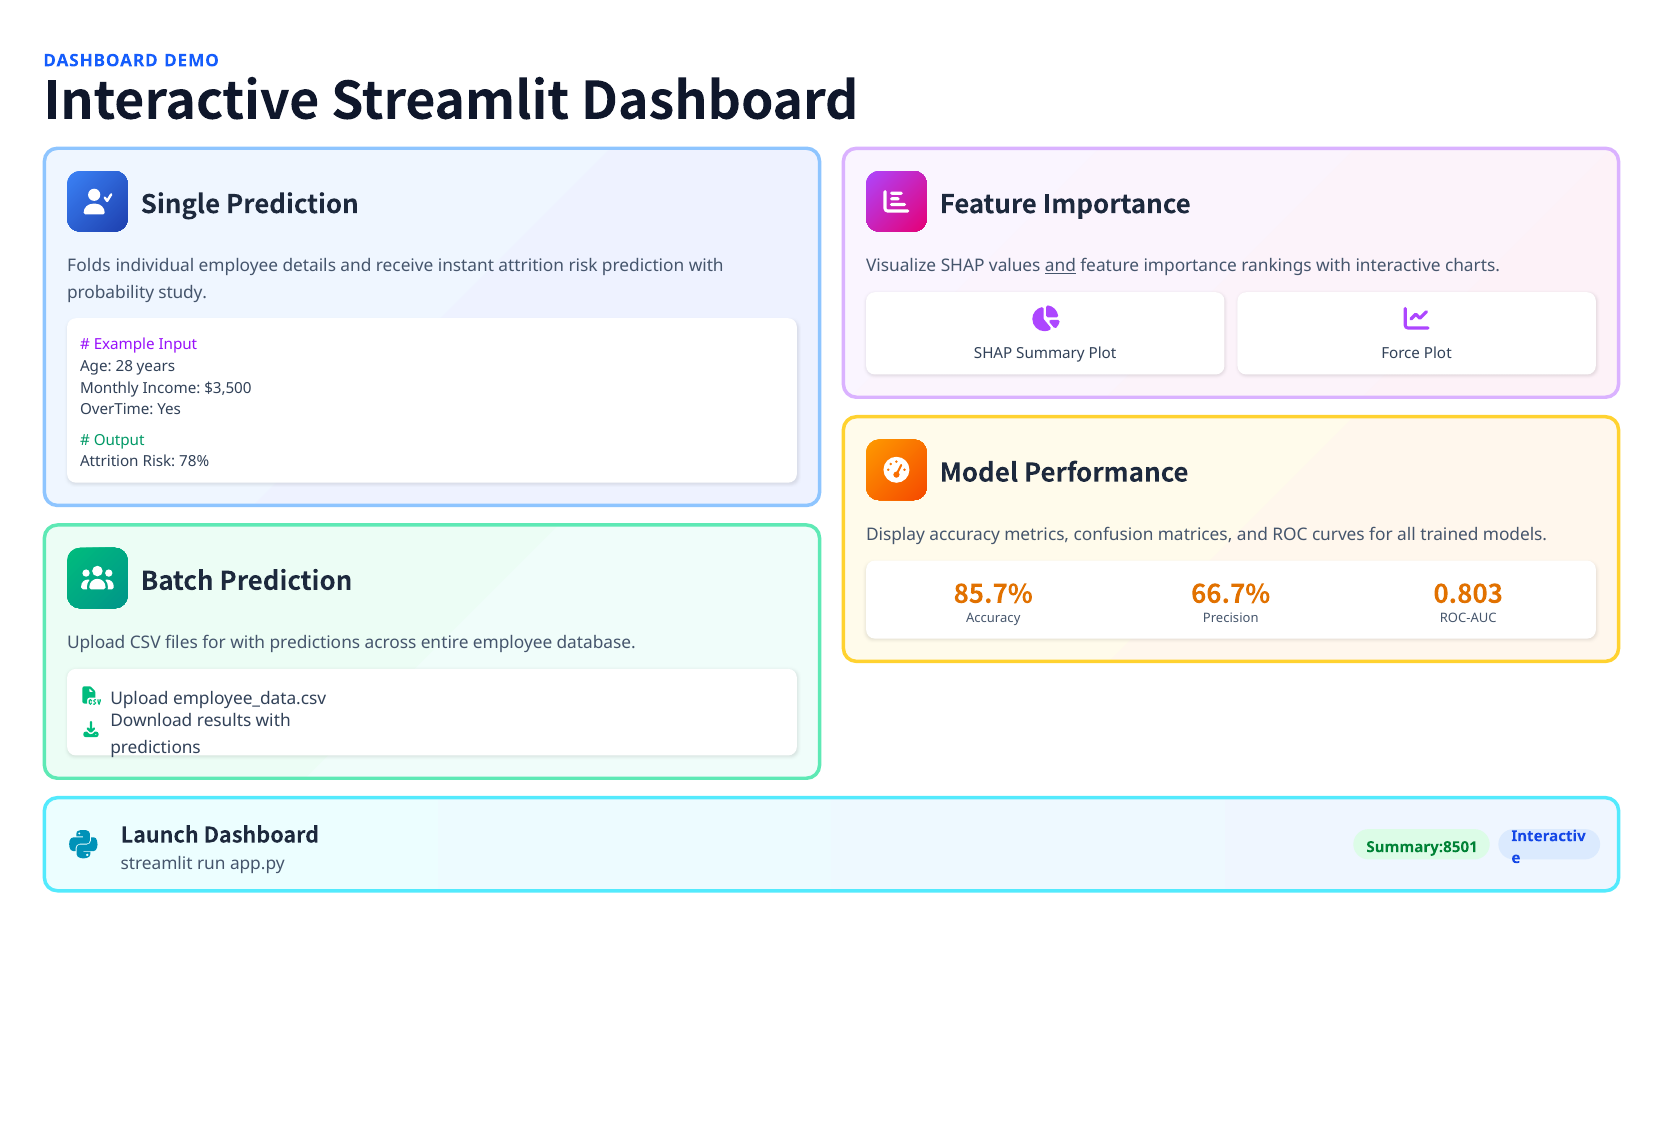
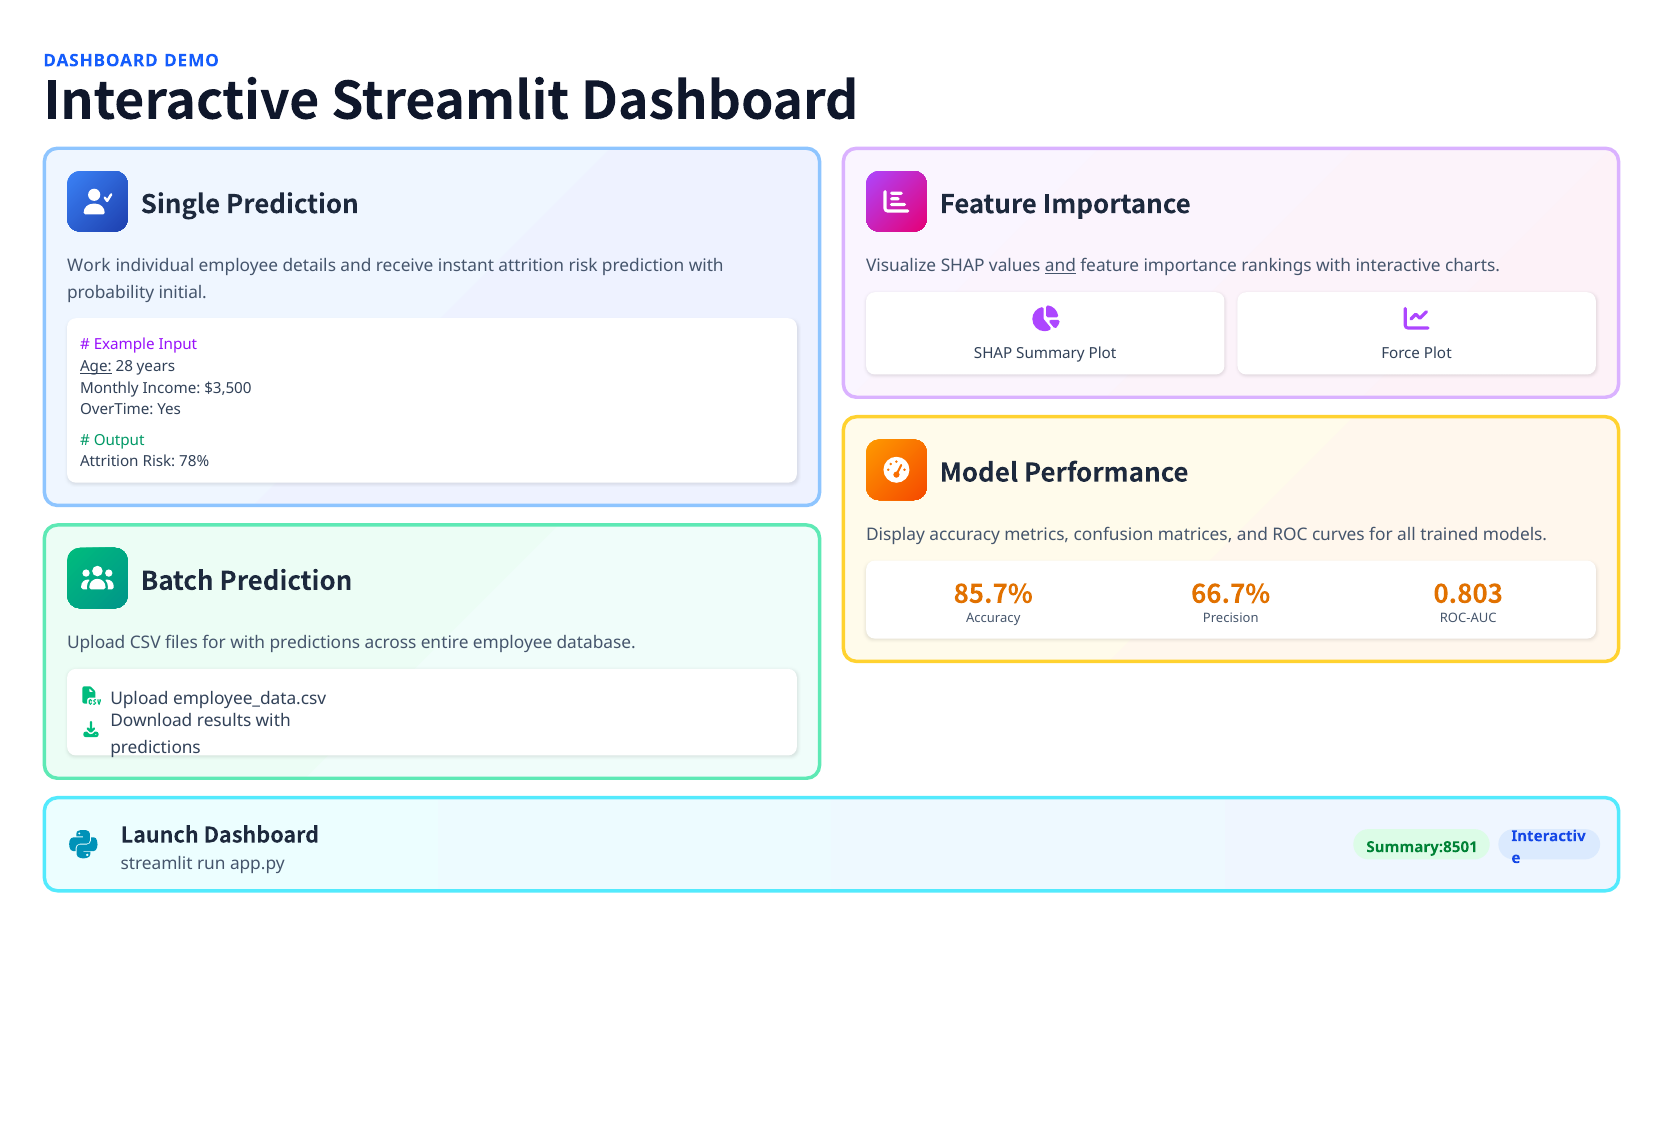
Folds: Folds -> Work
study: study -> initial
Age underline: none -> present
